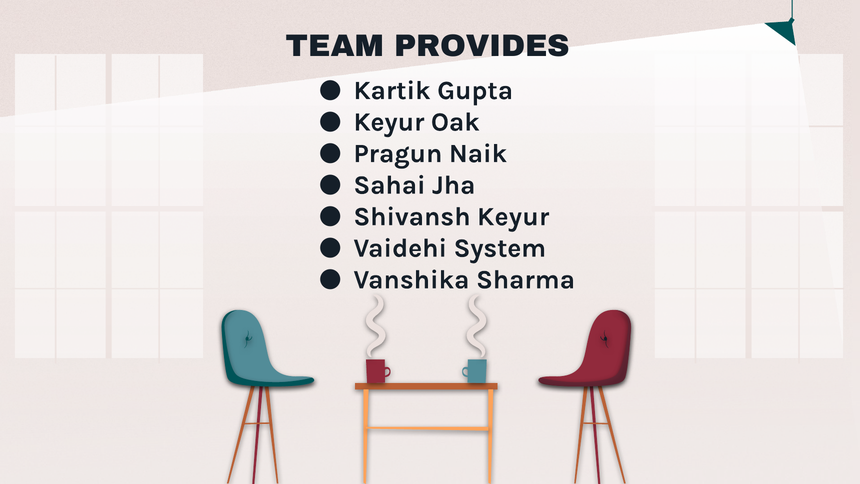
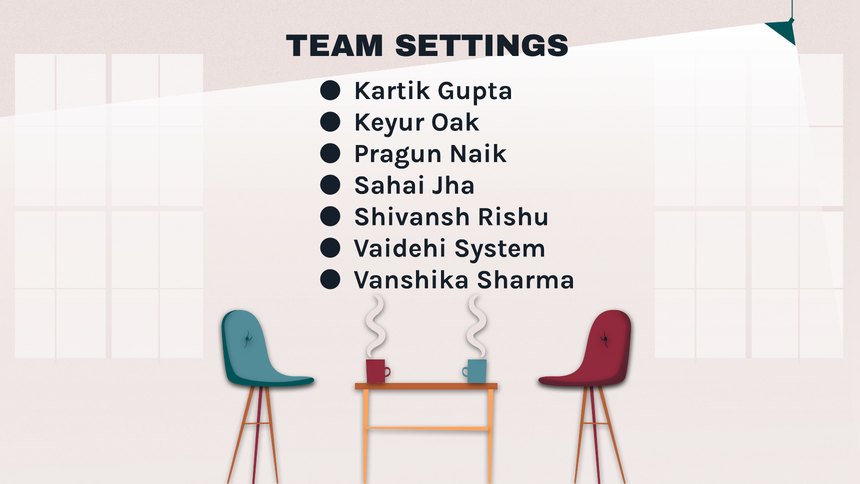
PROVIDES: PROVIDES -> SETTINGS
Shivansh Keyur: Keyur -> Rishu
